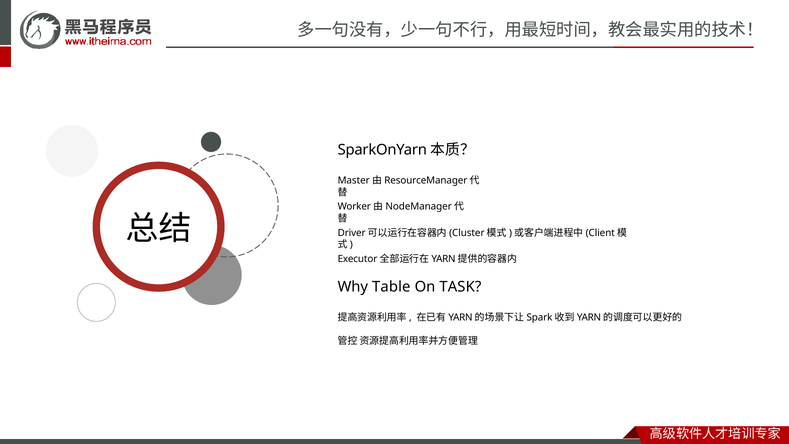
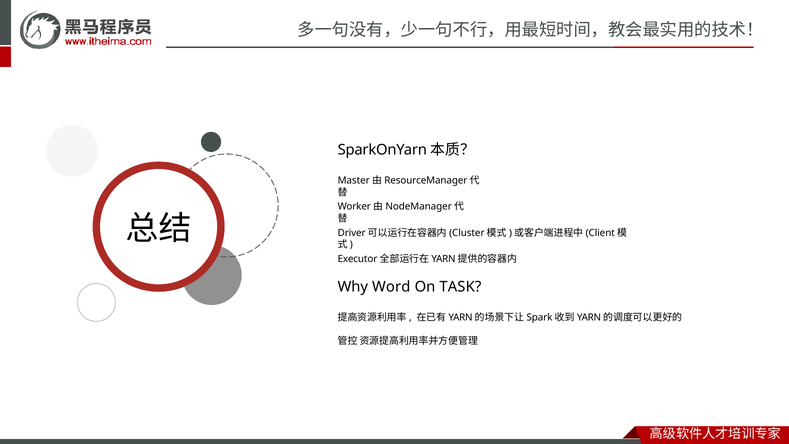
Table: Table -> Word
